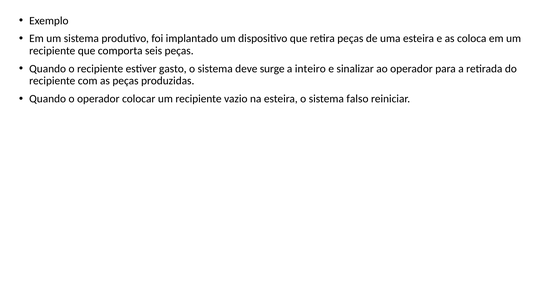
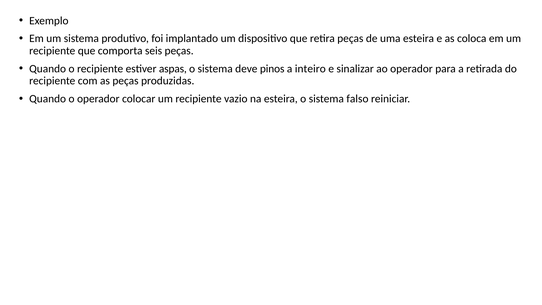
gasto: gasto -> aspas
surge: surge -> pinos
